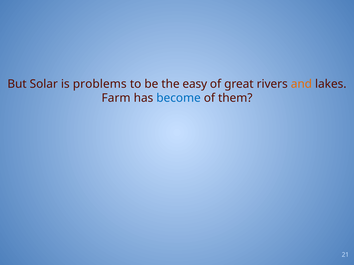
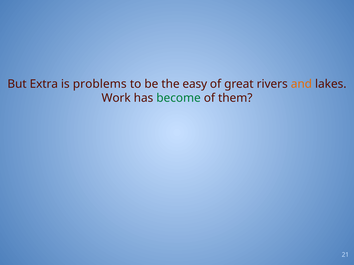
Solar: Solar -> Extra
Farm: Farm -> Work
become colour: blue -> green
